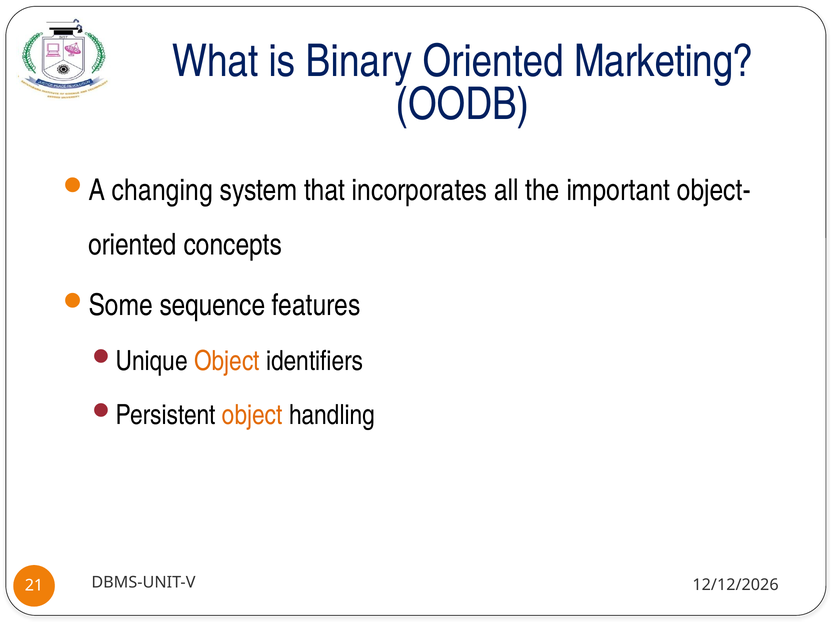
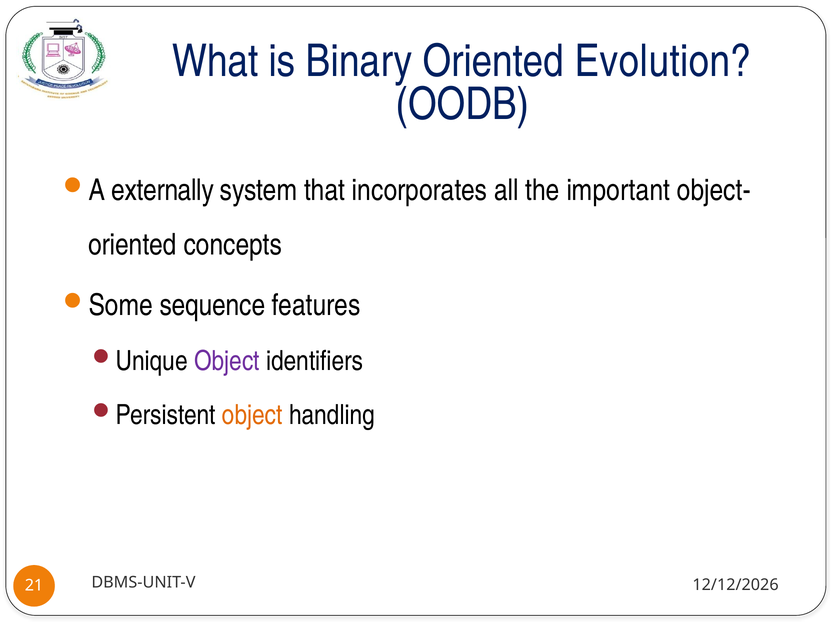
Marketing: Marketing -> Evolution
changing: changing -> externally
Object at (227, 361) colour: orange -> purple
